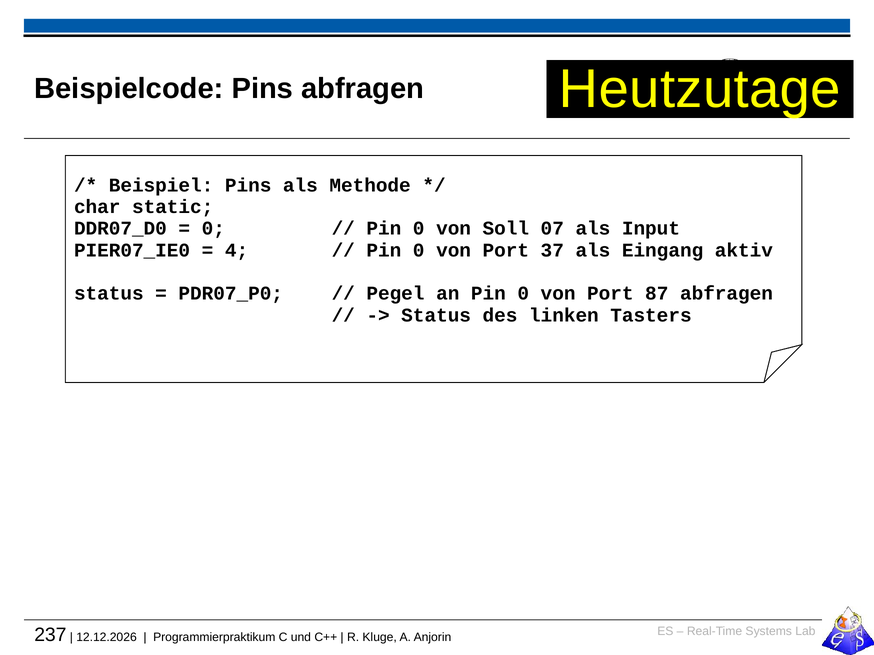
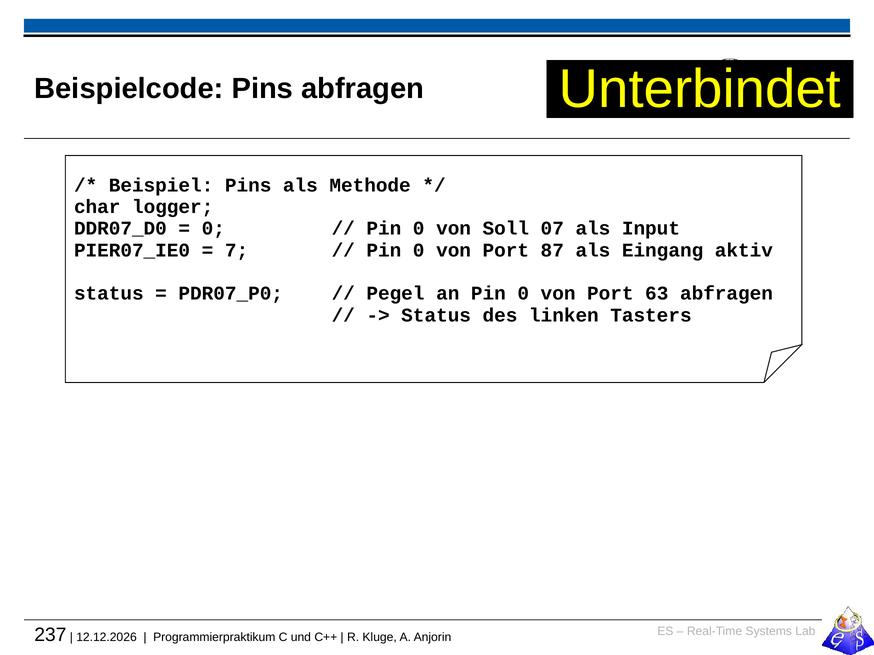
Heutzutage: Heutzutage -> Unterbindet
static: static -> logger
4: 4 -> 7
37: 37 -> 87
87: 87 -> 63
